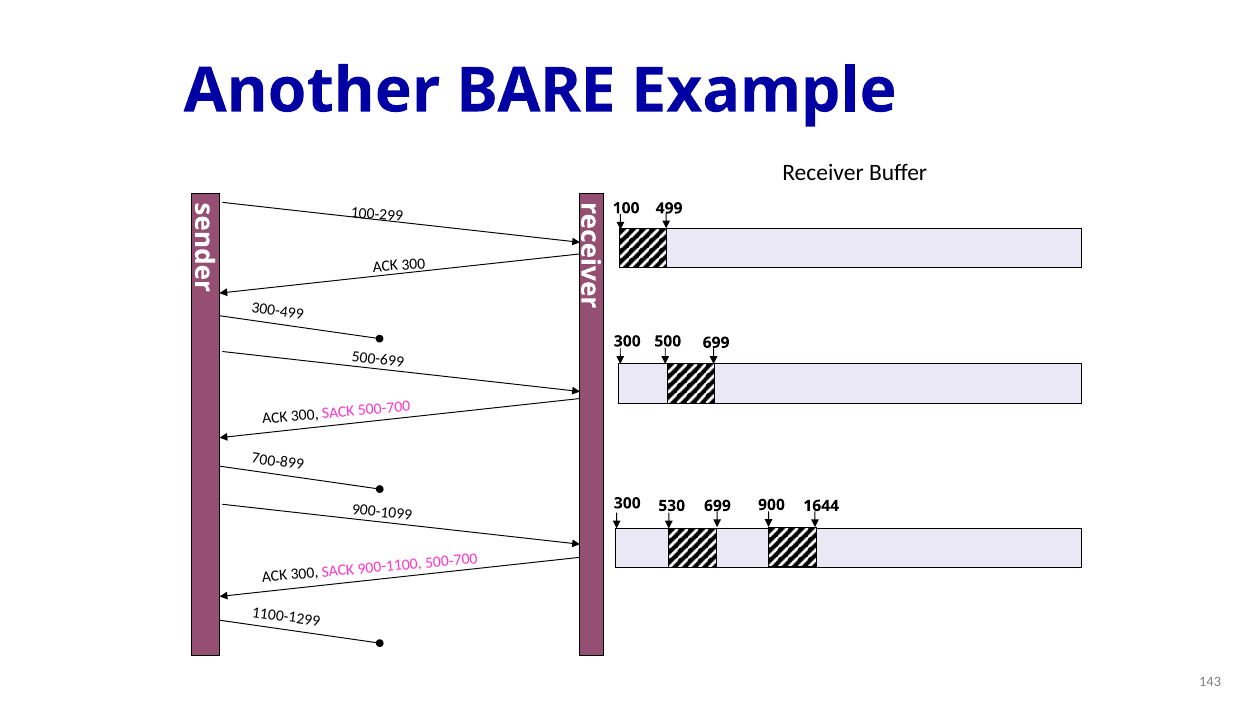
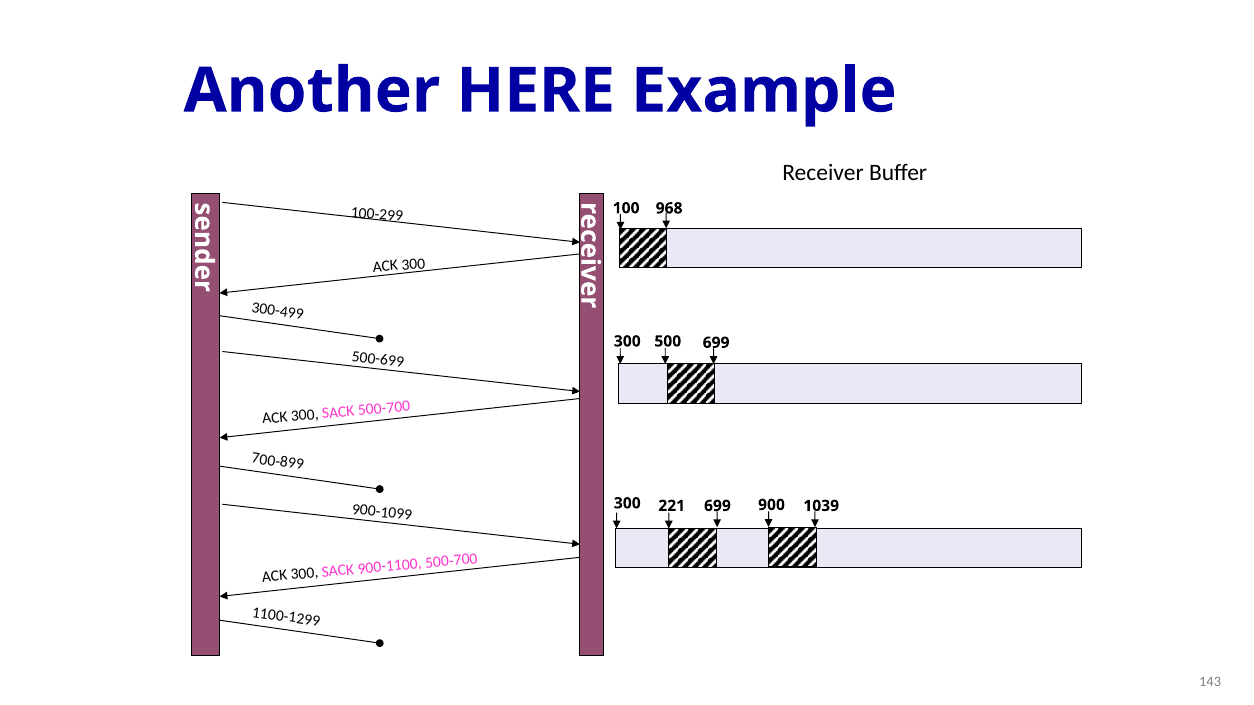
BARE: BARE -> HERE
499: 499 -> 968
530: 530 -> 221
1644: 1644 -> 1039
